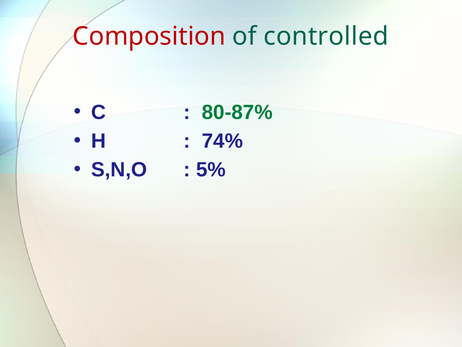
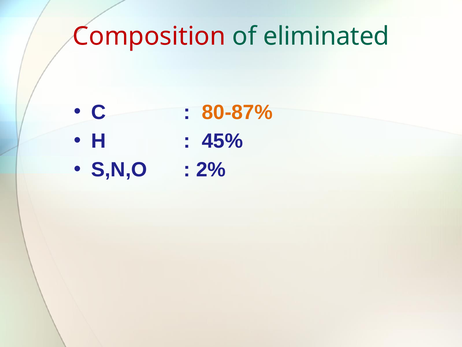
controlled: controlled -> eliminated
80-87% colour: green -> orange
74%: 74% -> 45%
5%: 5% -> 2%
